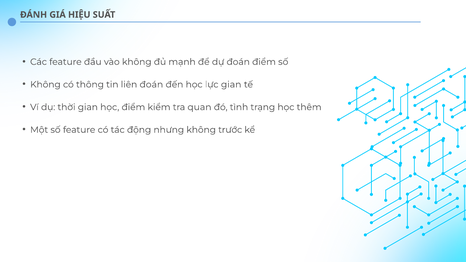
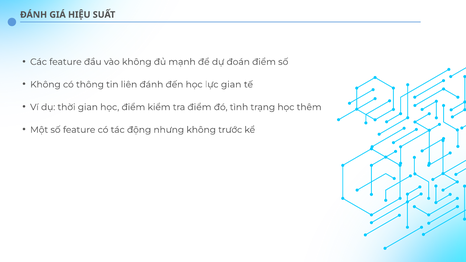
liên đoán: đoán -> đánh
tra quan: quan -> điểm
